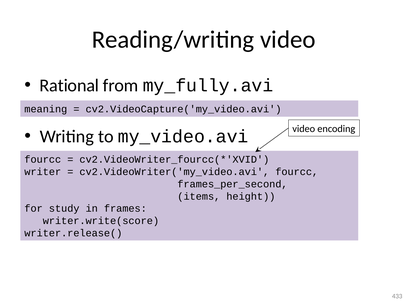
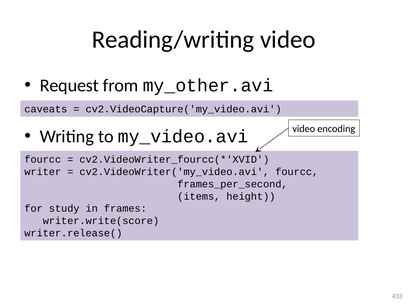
Rational: Rational -> Request
my_fully.avi: my_fully.avi -> my_other.avi
meaning: meaning -> caveats
